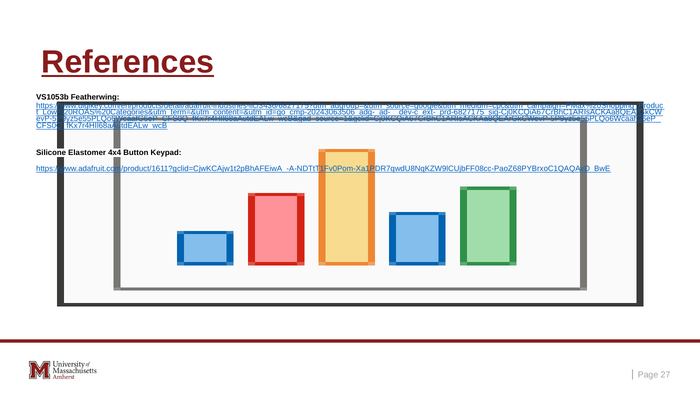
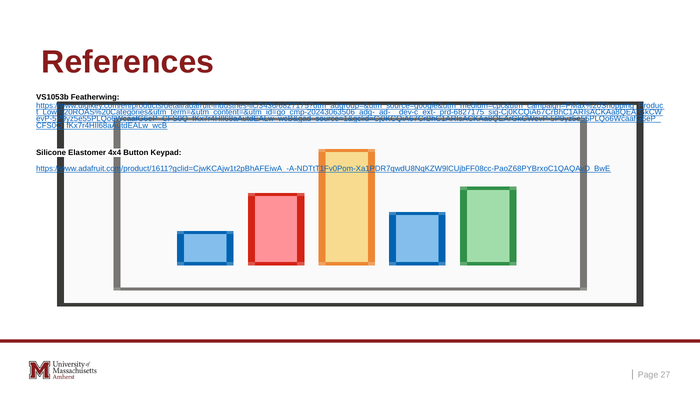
References underline: present -> none
